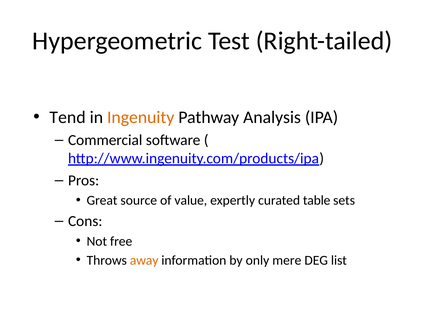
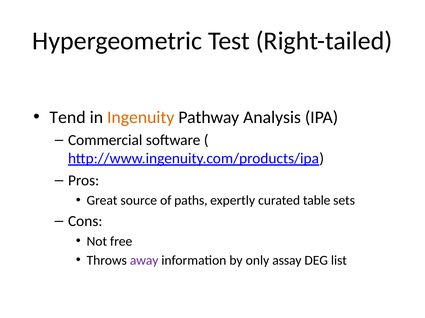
value: value -> paths
away colour: orange -> purple
mere: mere -> assay
